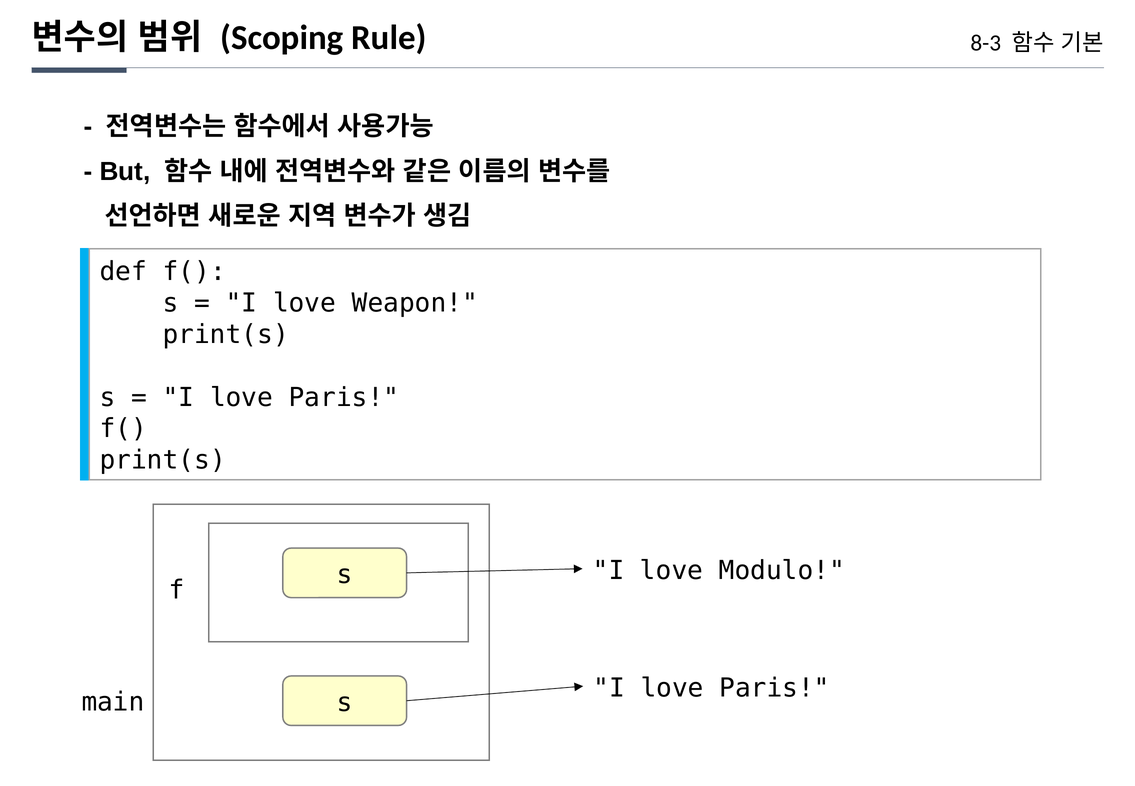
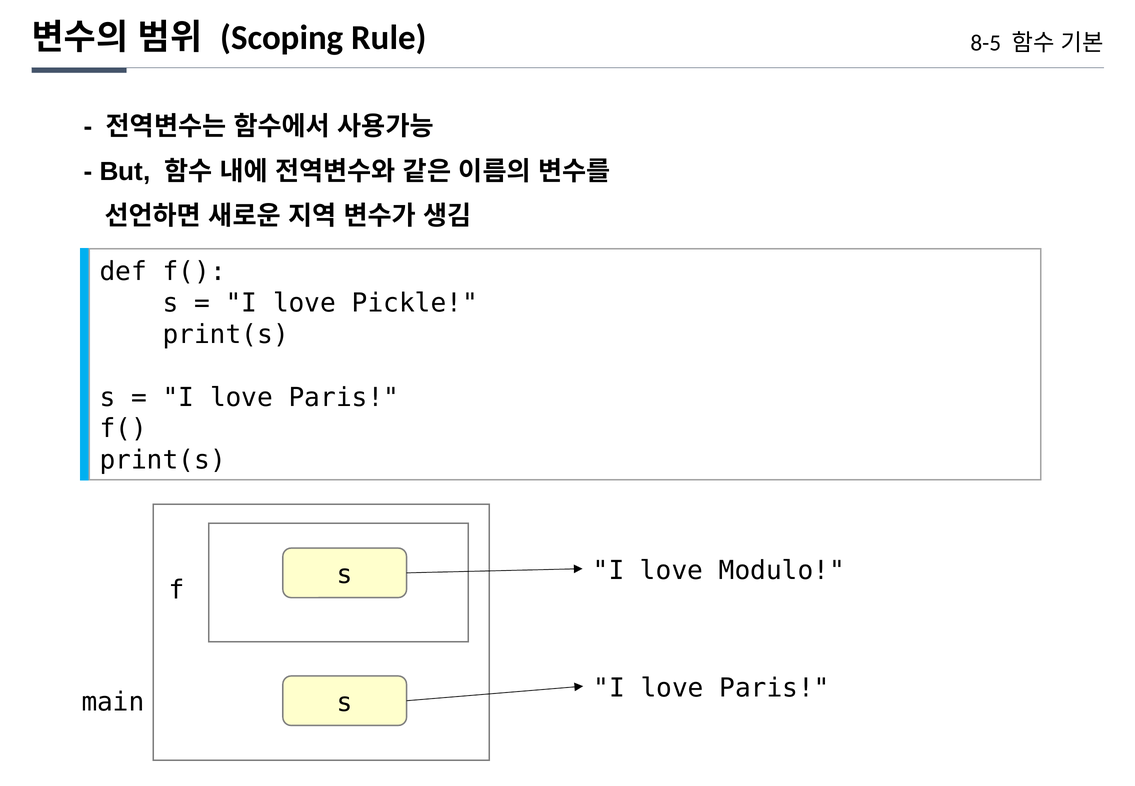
8-3: 8-3 -> 8-5
Weapon: Weapon -> Pickle
